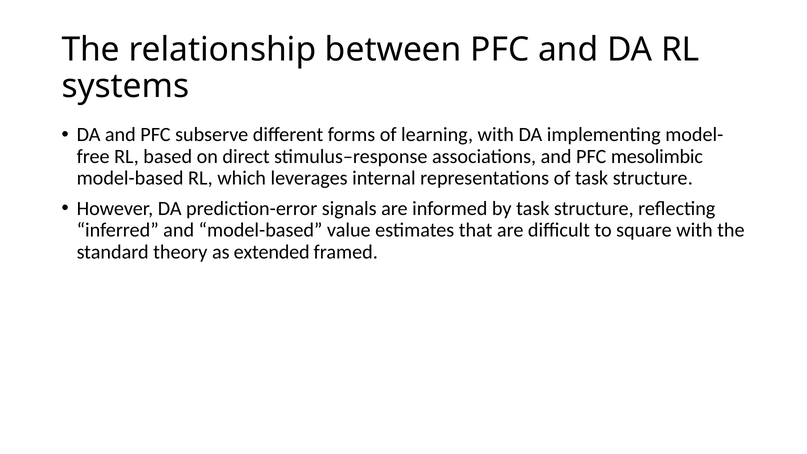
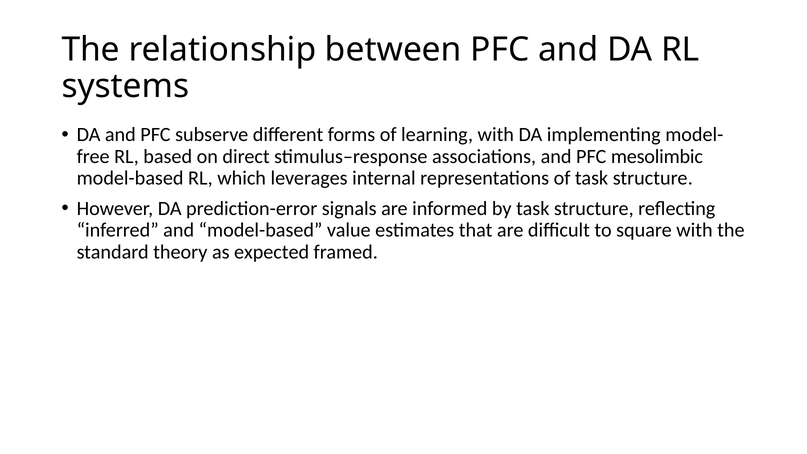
extended: extended -> expected
